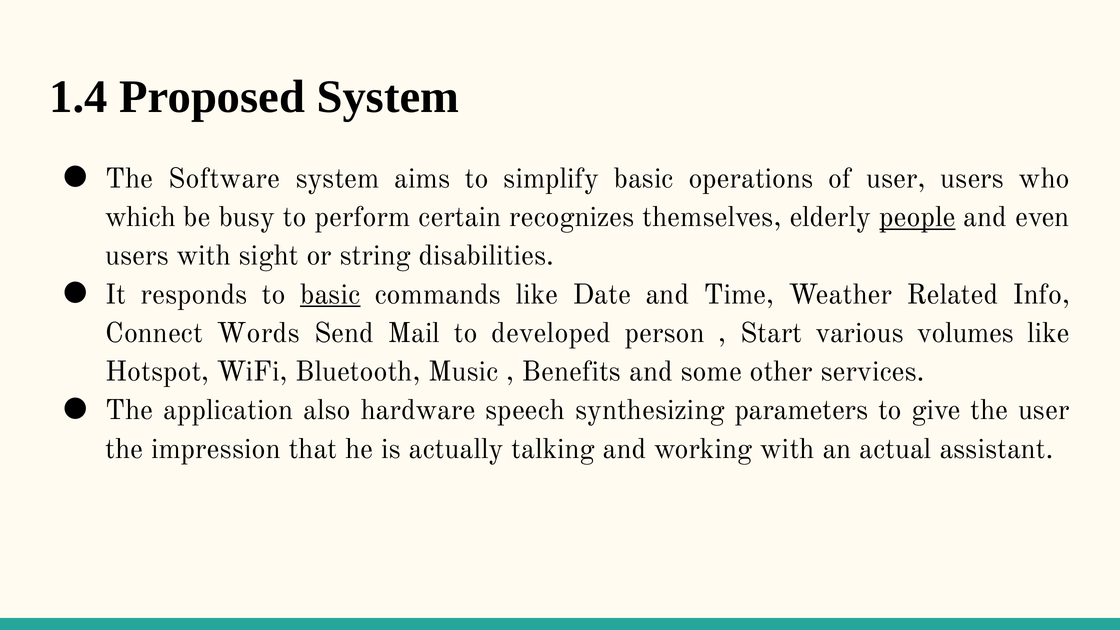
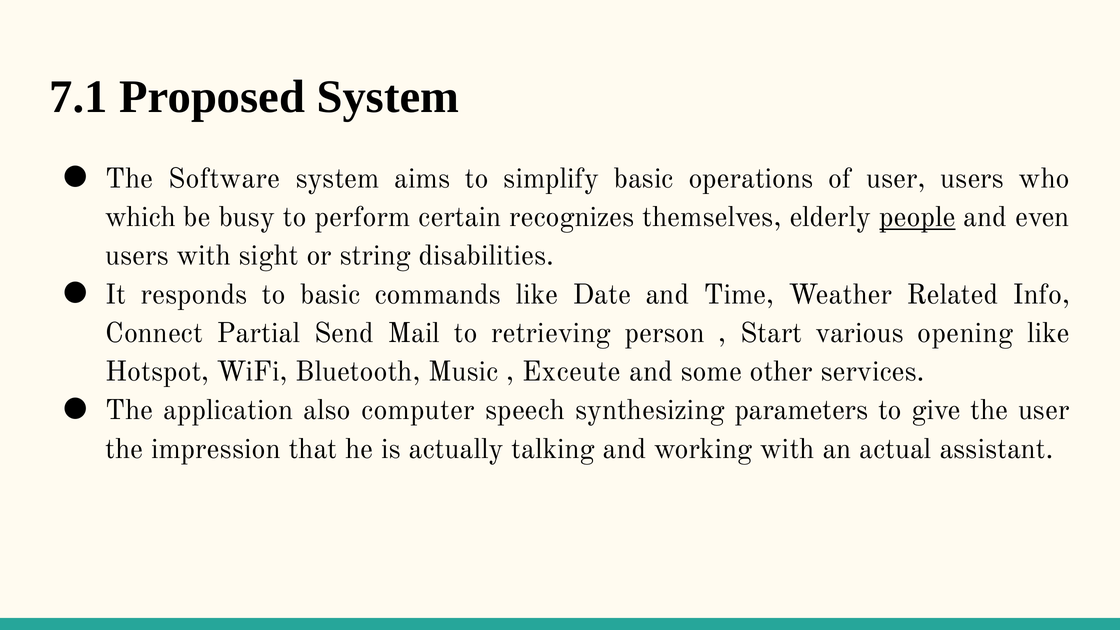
1.4: 1.4 -> 7.1
basic at (330, 294) underline: present -> none
Words: Words -> Partial
developed: developed -> retrieving
volumes: volumes -> opening
Benefits: Benefits -> Exceute
hardware: hardware -> computer
